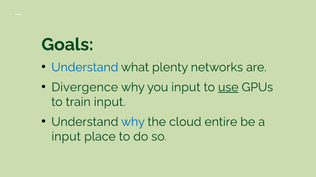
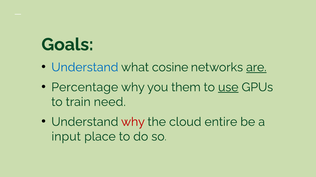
plenty: plenty -> cosine
are underline: none -> present
Divergence: Divergence -> Percentage
you input: input -> them
train input: input -> need
why at (133, 122) colour: blue -> red
